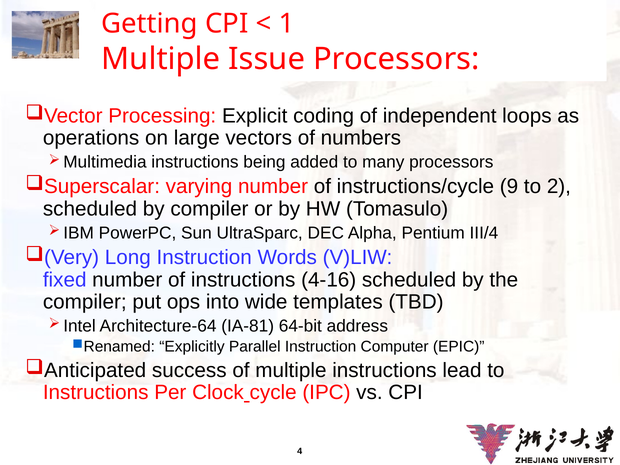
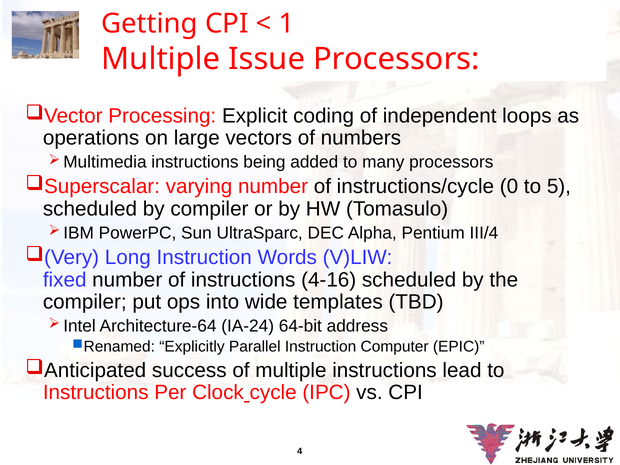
9: 9 -> 0
2: 2 -> 5
IA-81: IA-81 -> IA-24
